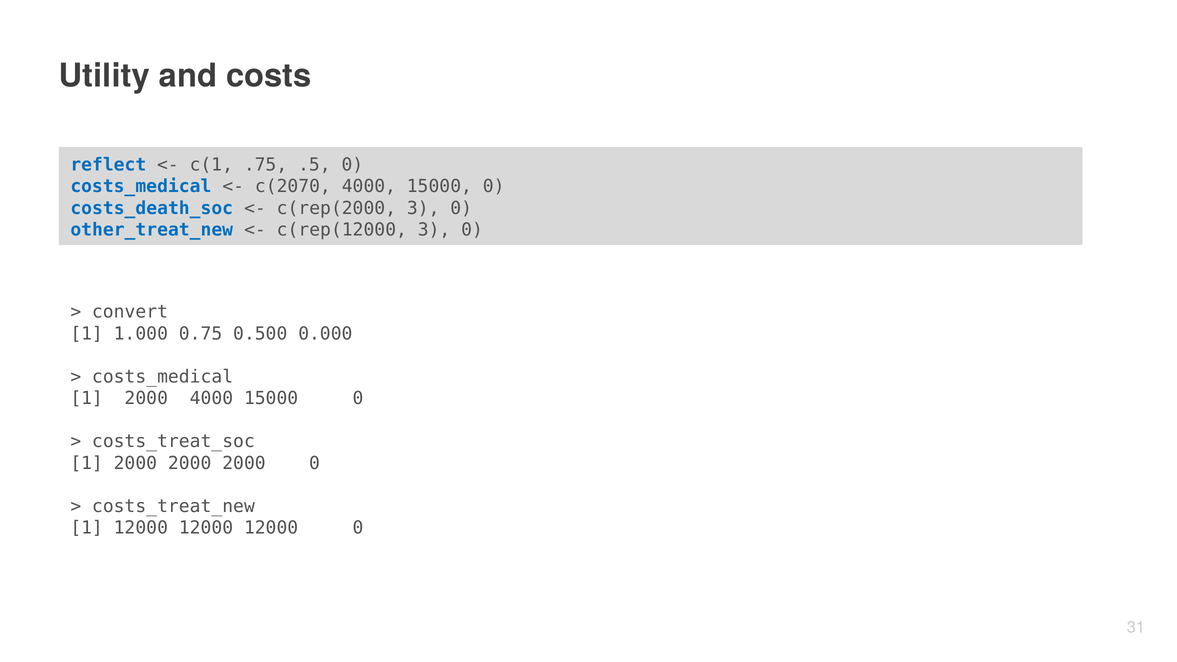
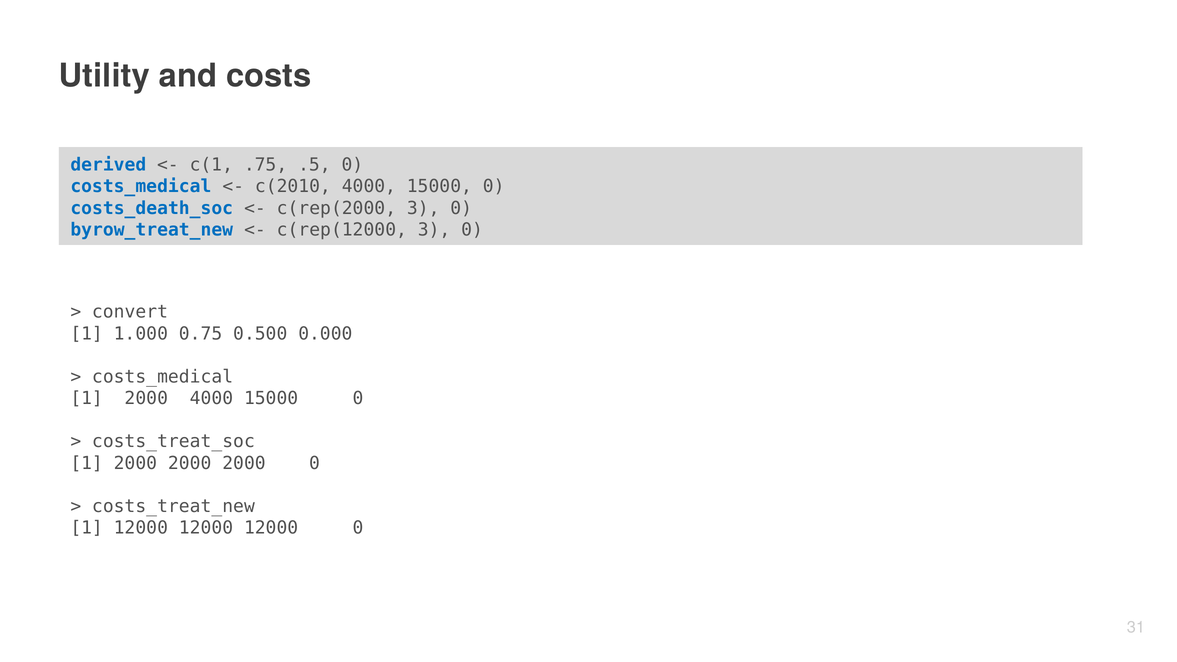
reflect: reflect -> derived
c(2070: c(2070 -> c(2010
other_treat_new: other_treat_new -> byrow_treat_new
